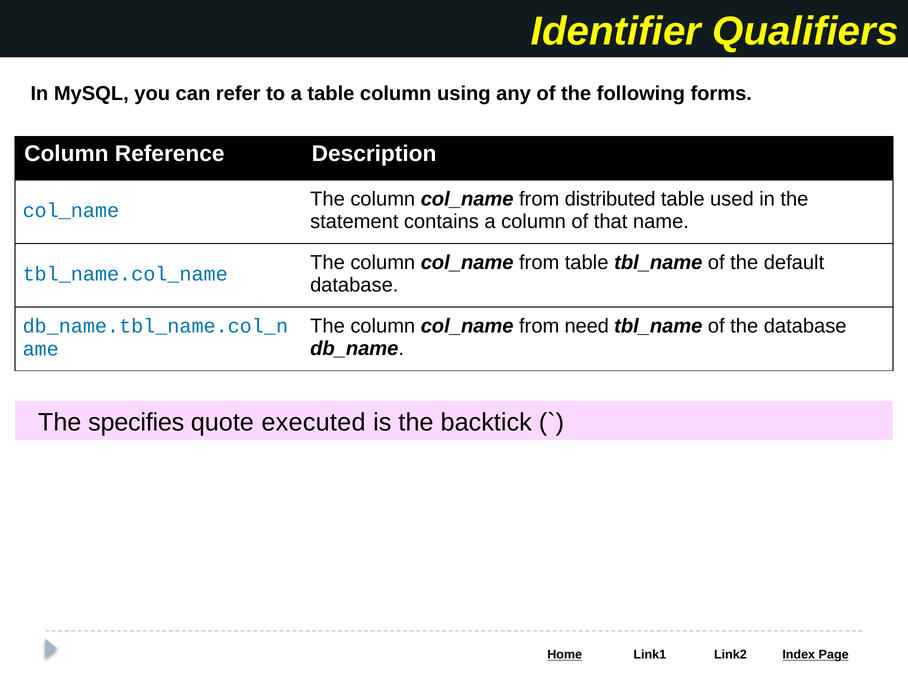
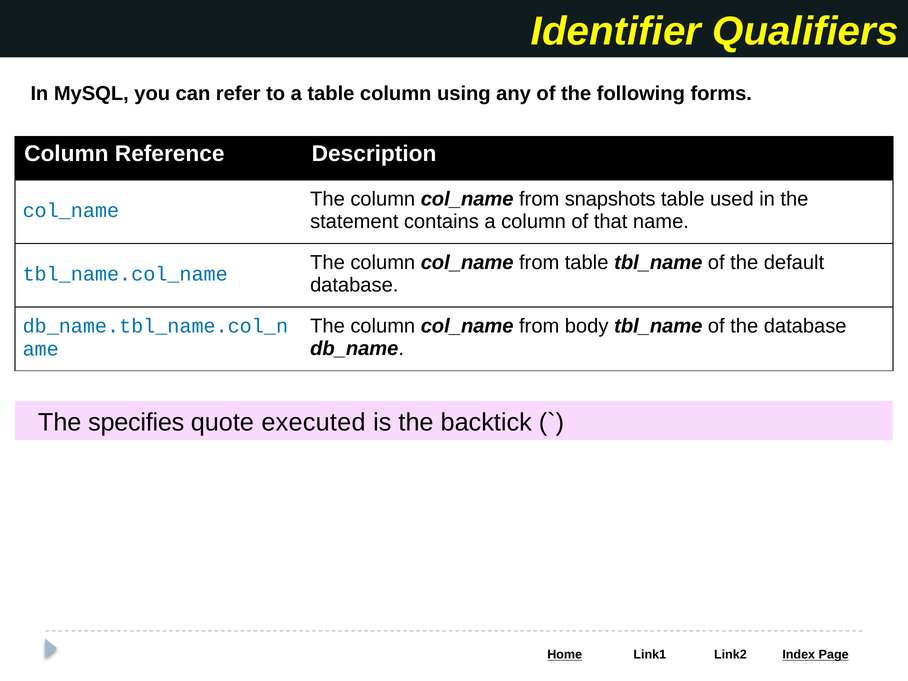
distributed: distributed -> snapshots
need: need -> body
